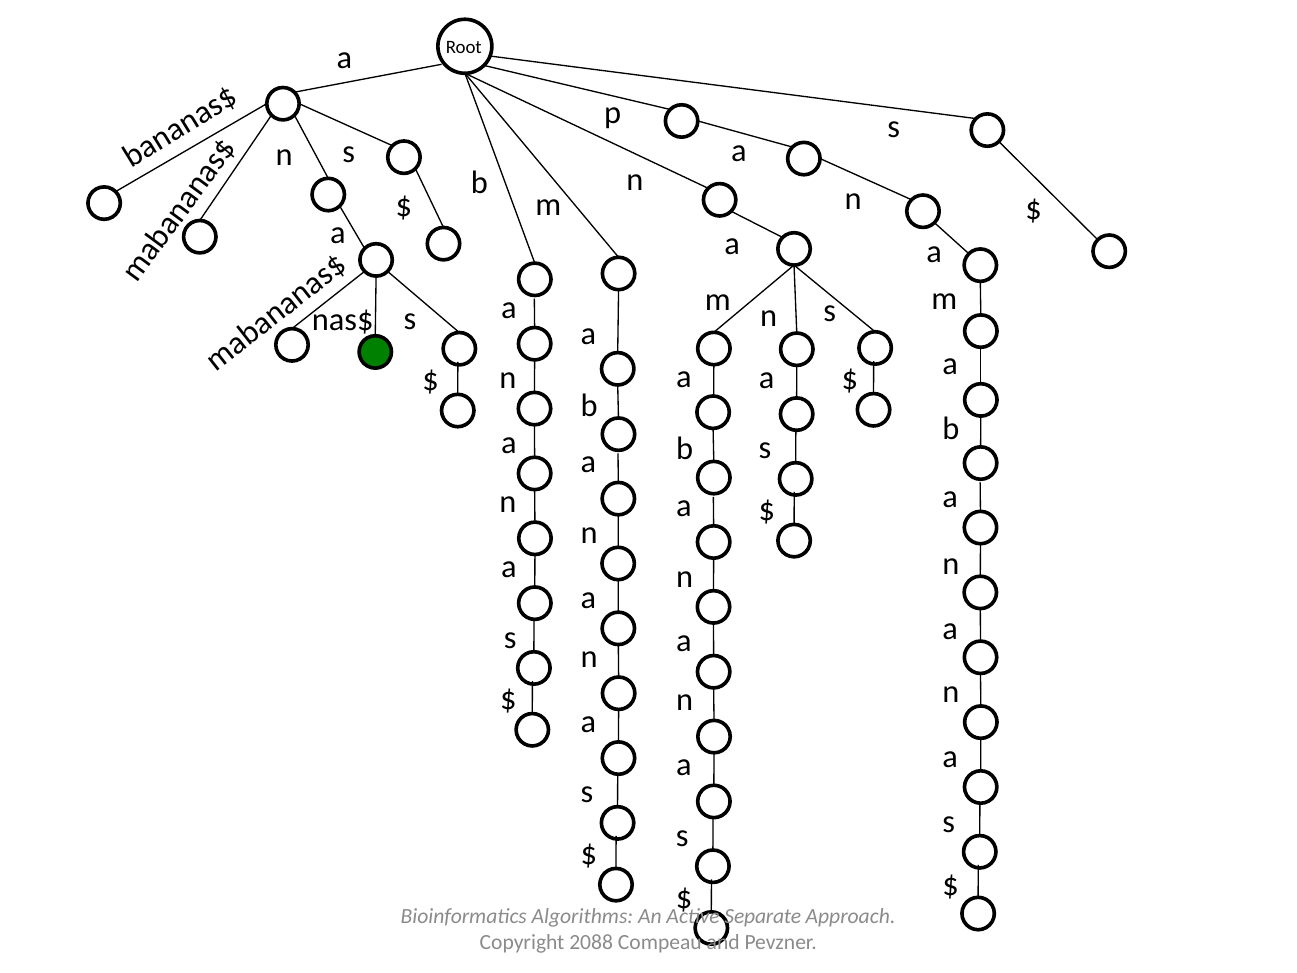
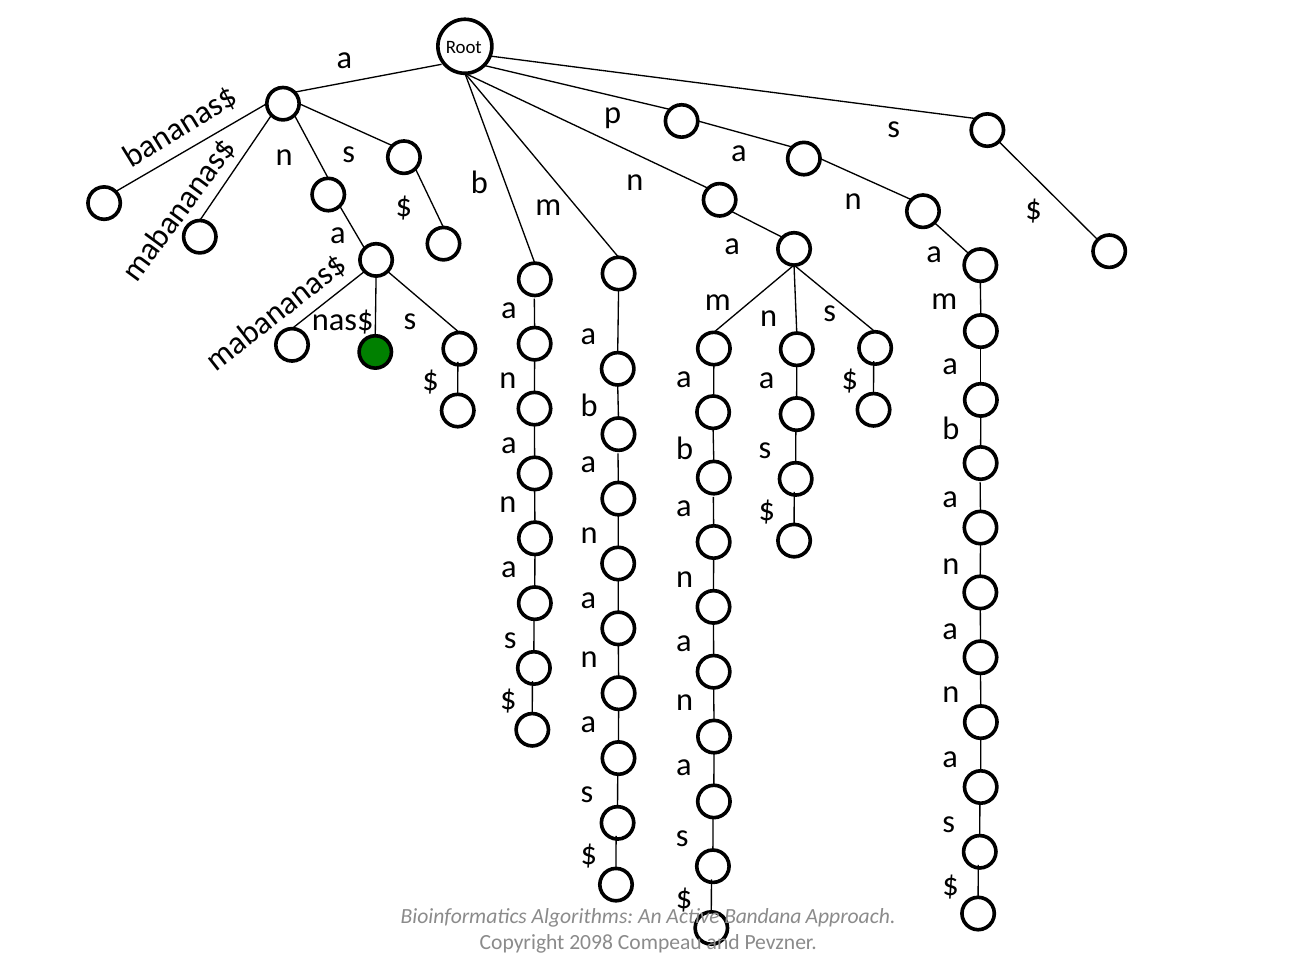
Separate: Separate -> Bandana
2088: 2088 -> 2098
